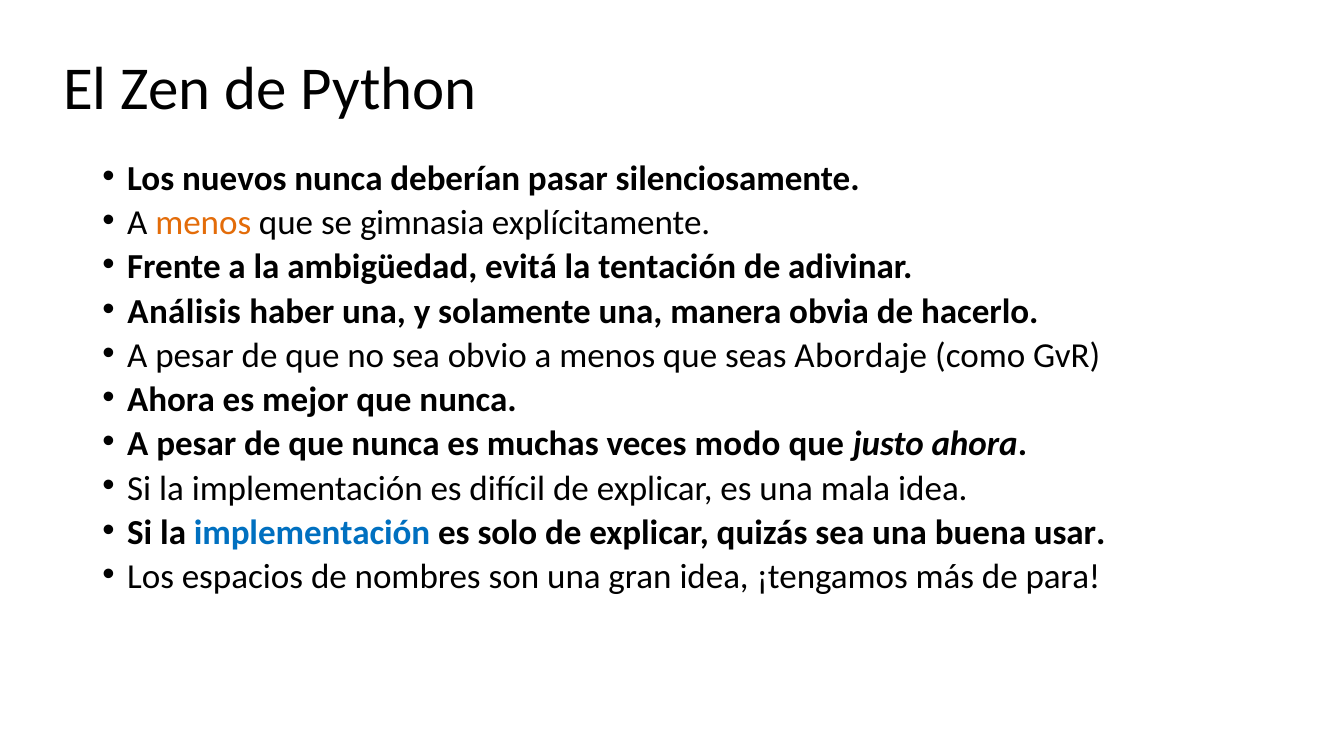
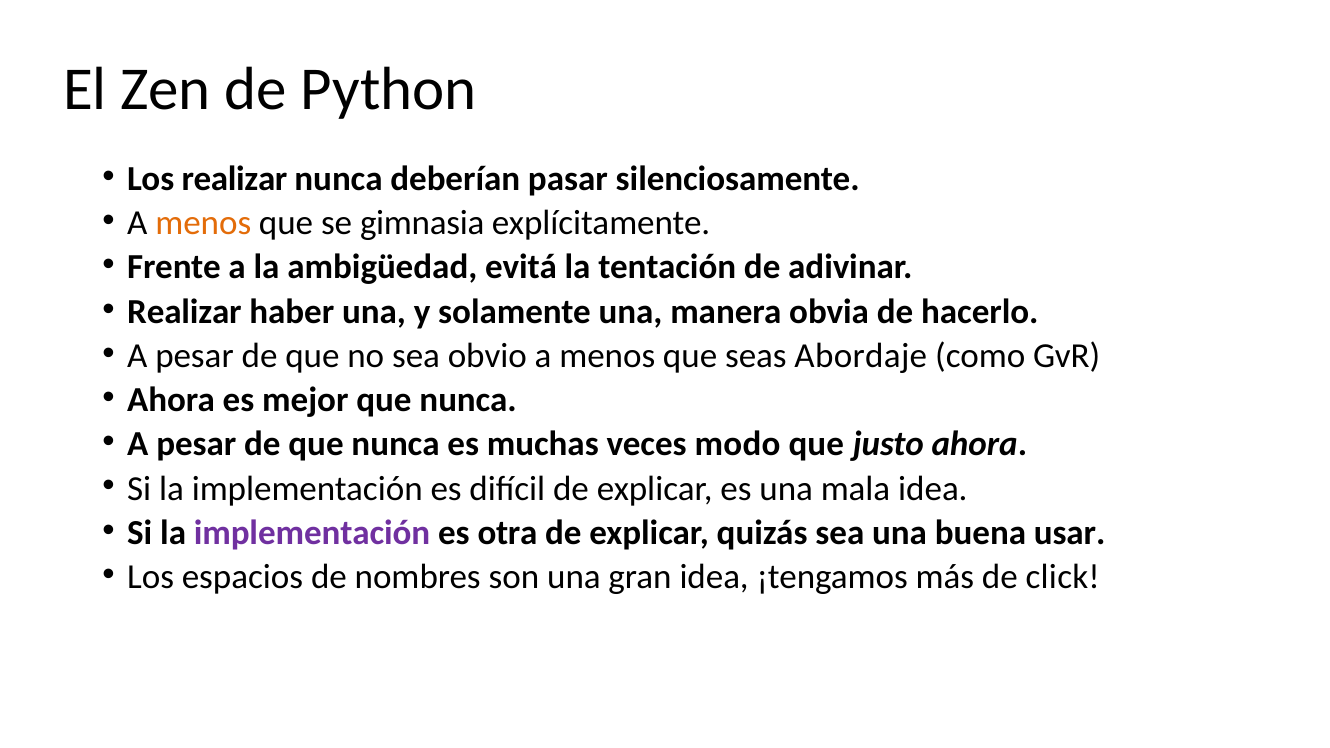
Los nuevos: nuevos -> realizar
Análisis at (184, 312): Análisis -> Realizar
implementación at (312, 533) colour: blue -> purple
solo: solo -> otra
para: para -> click
